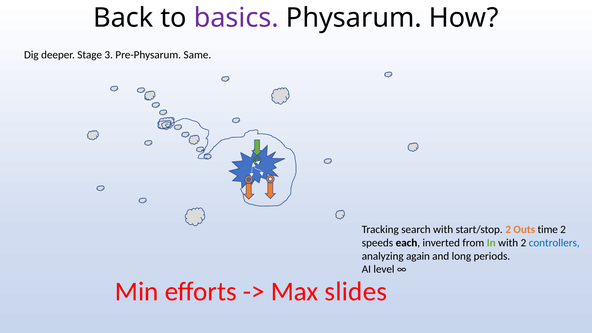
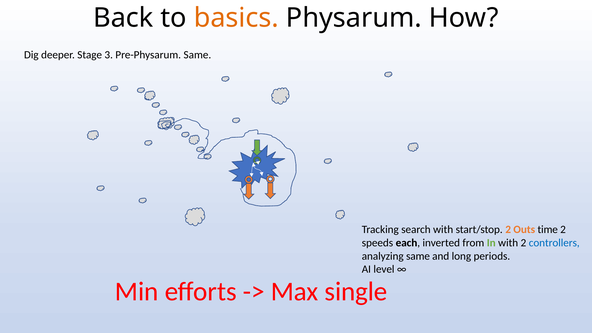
basics colour: purple -> orange
analyzing again: again -> same
slides: slides -> single
